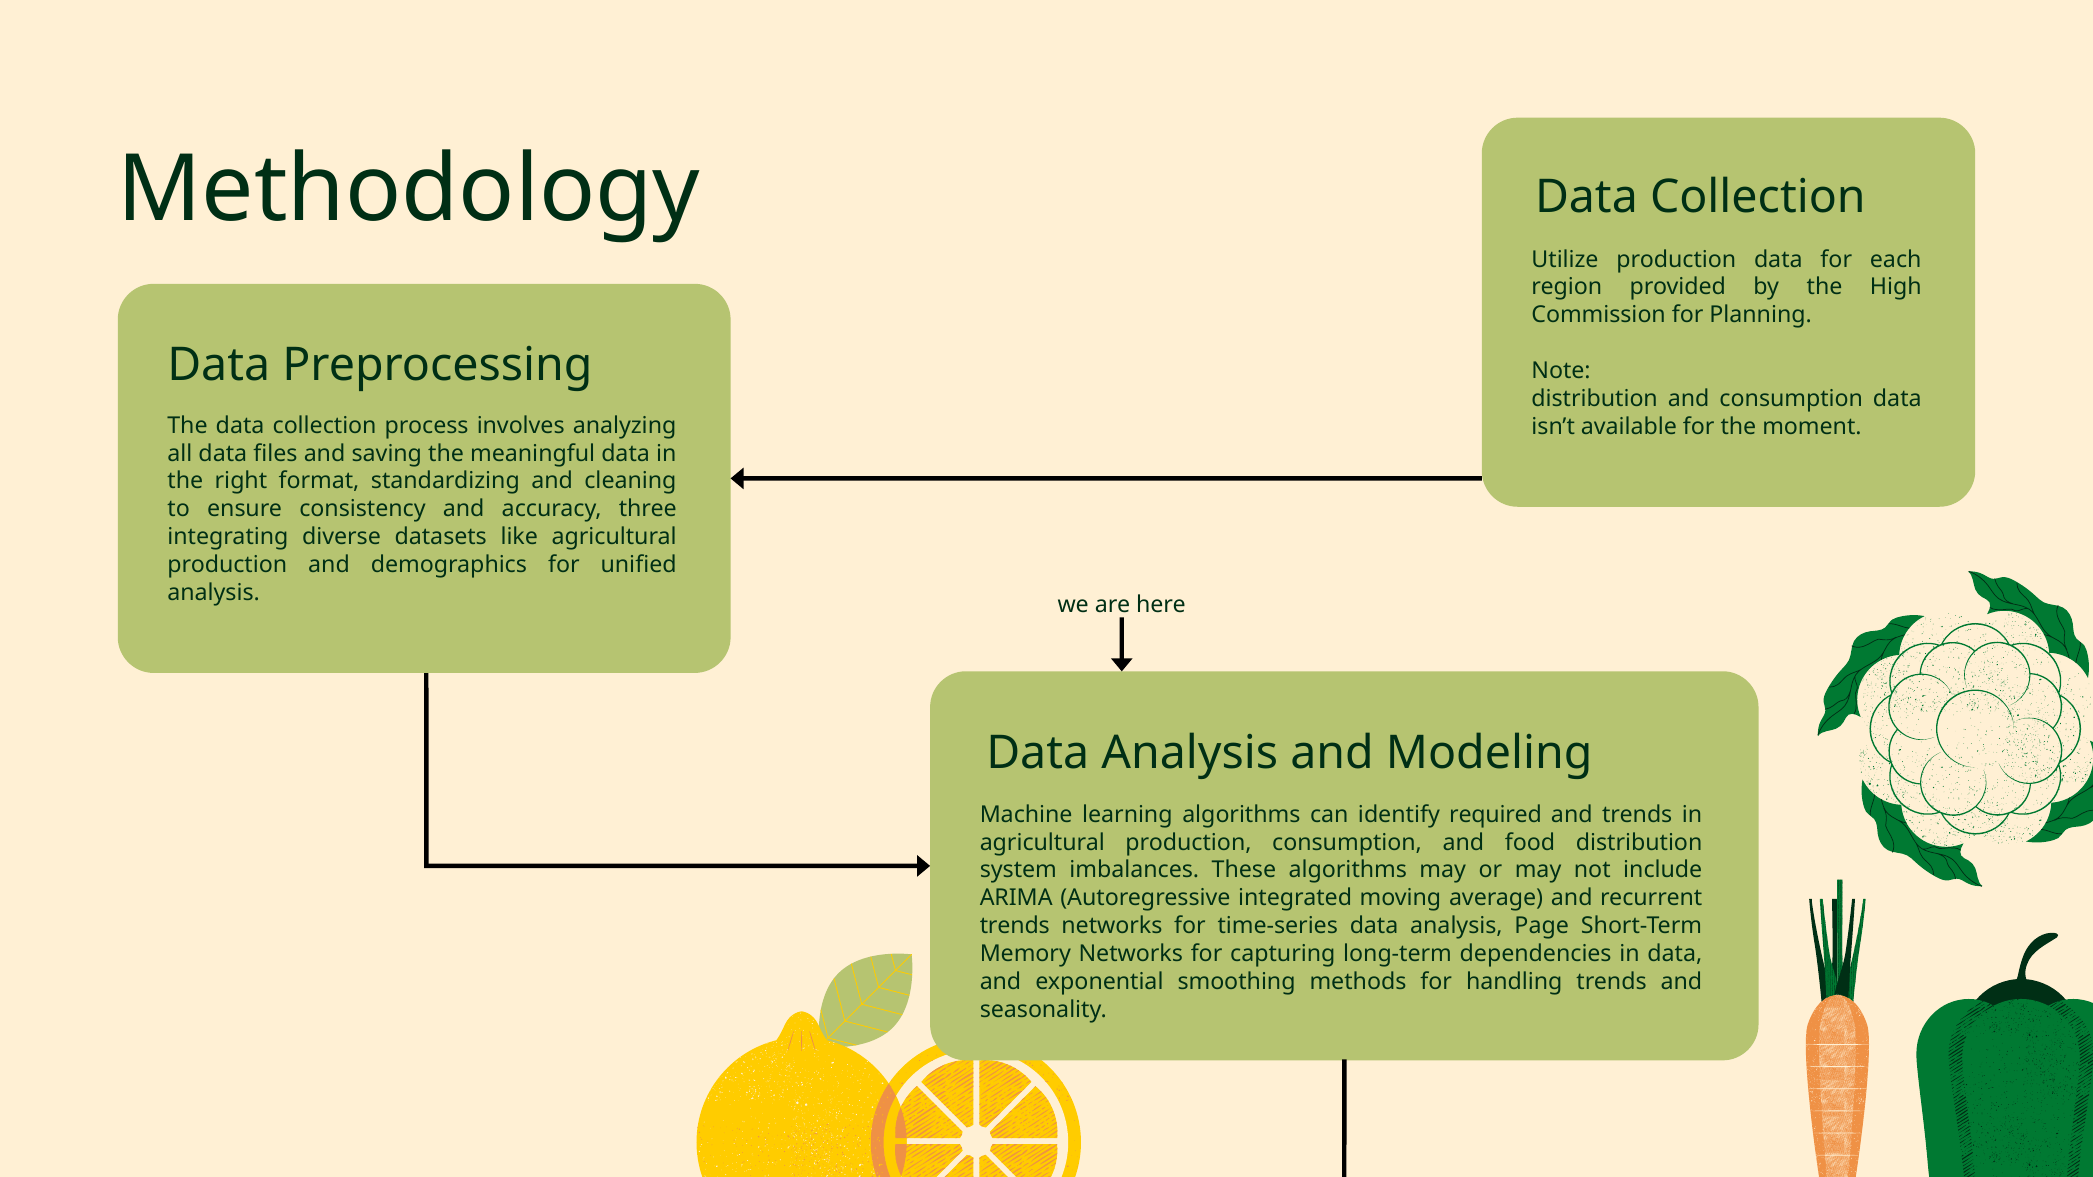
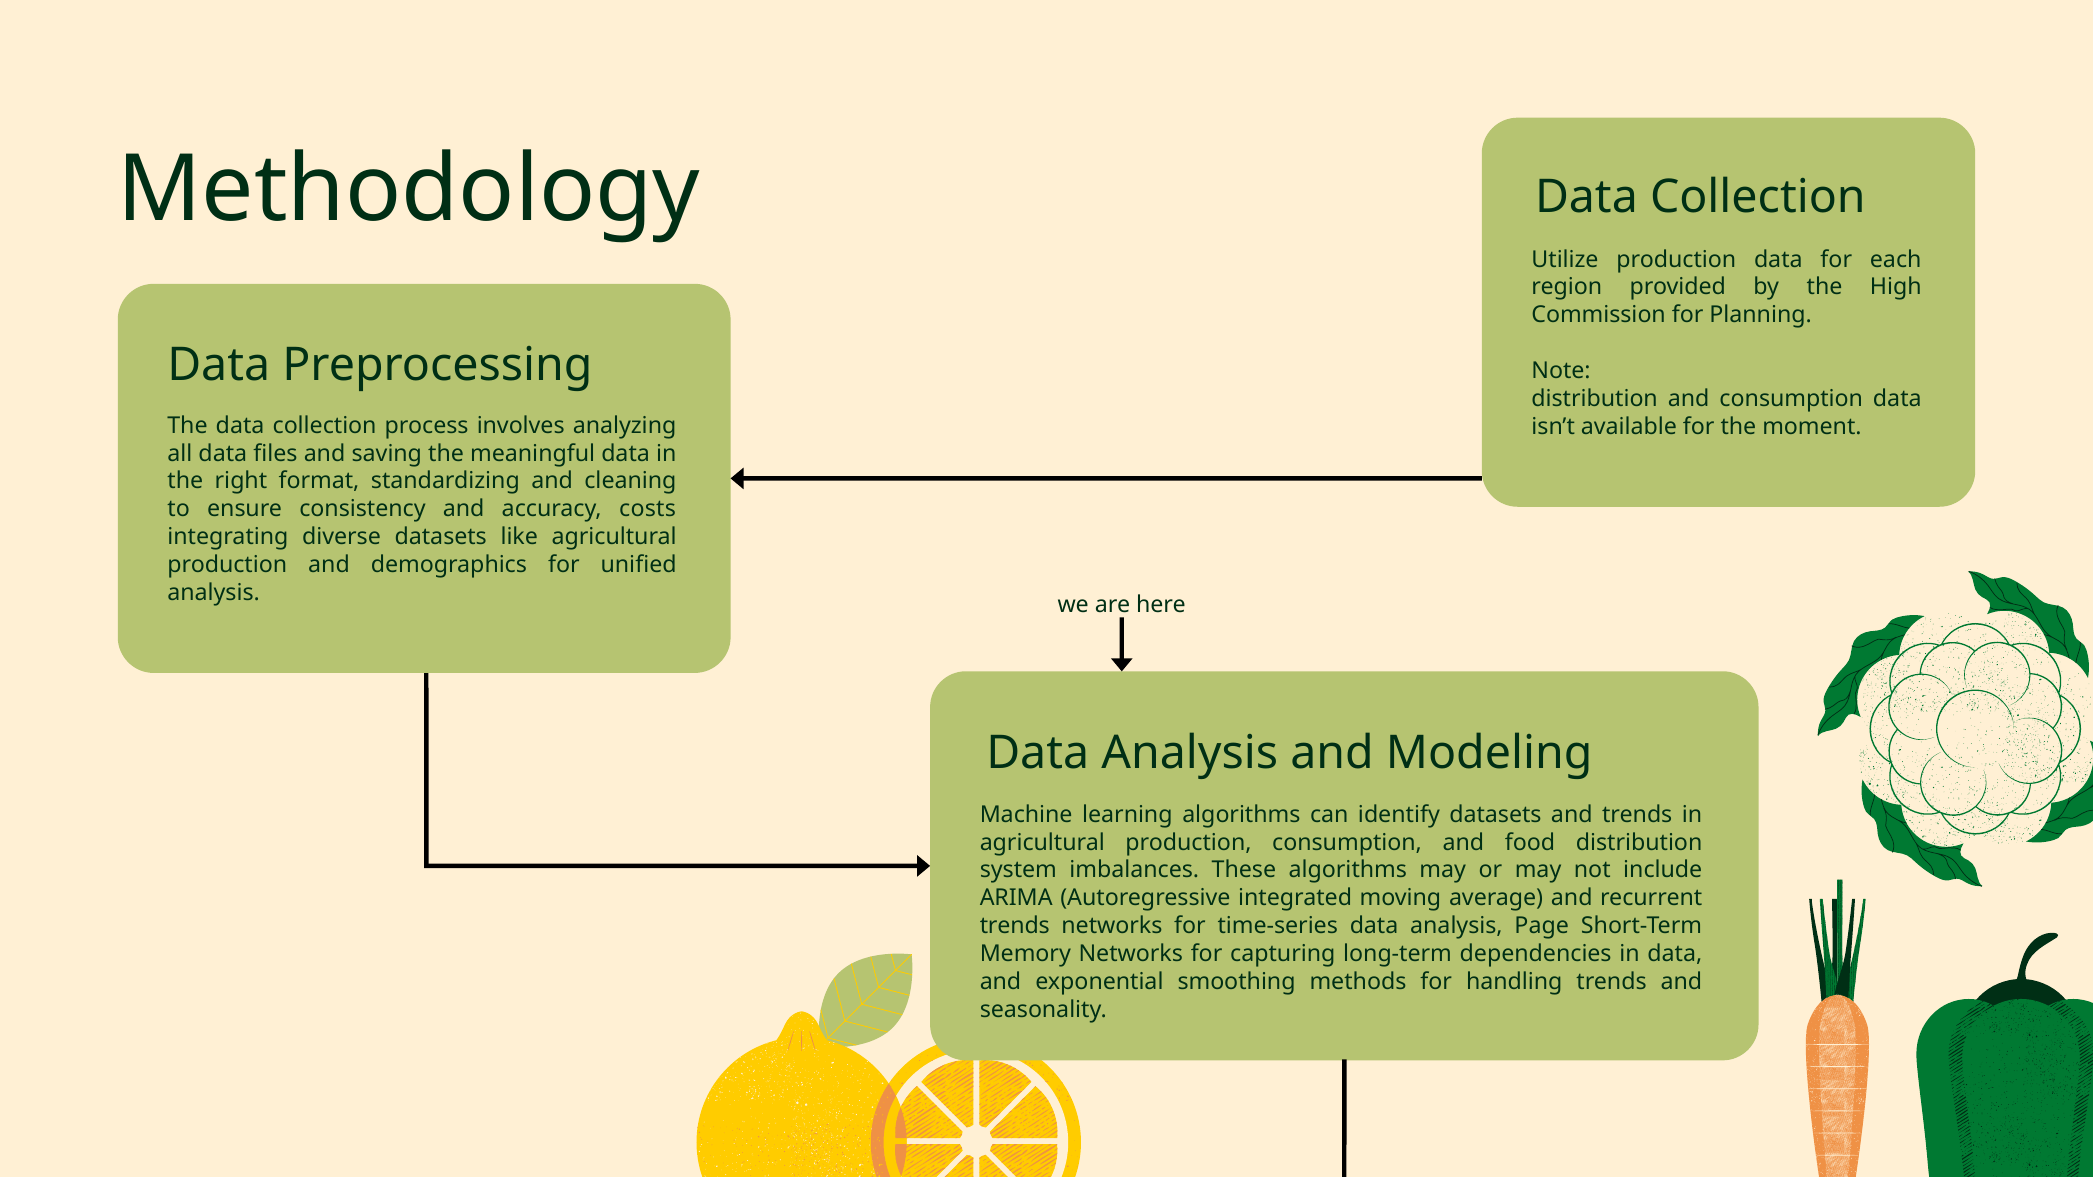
three: three -> costs
identify required: required -> datasets
